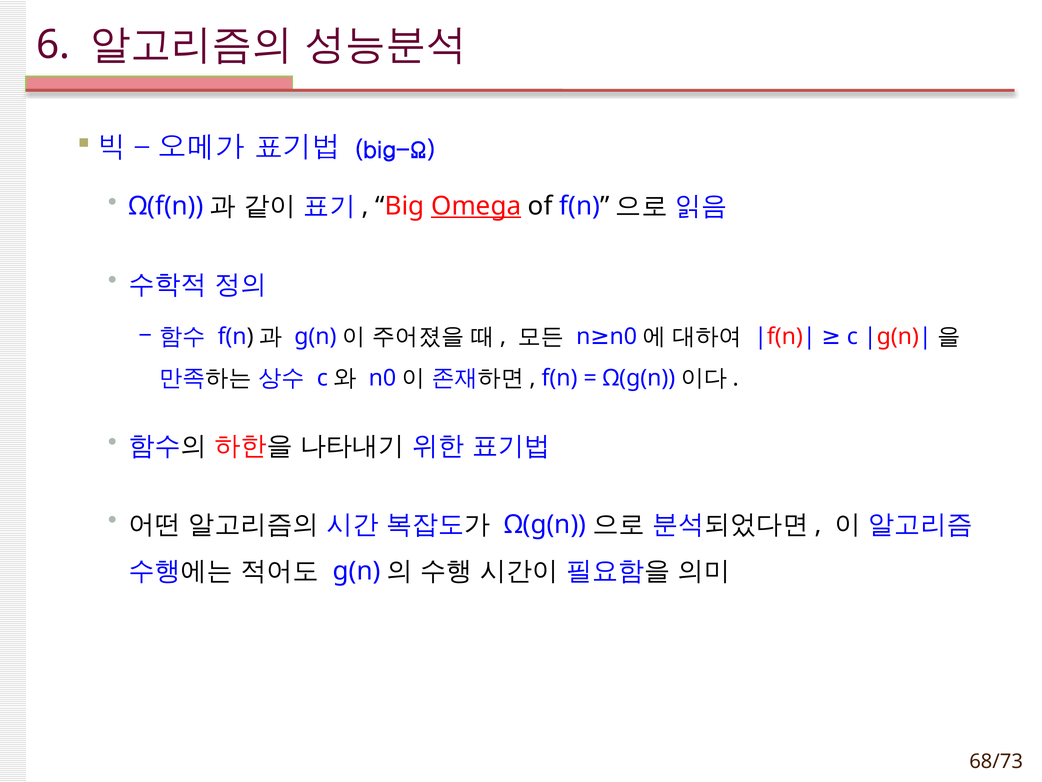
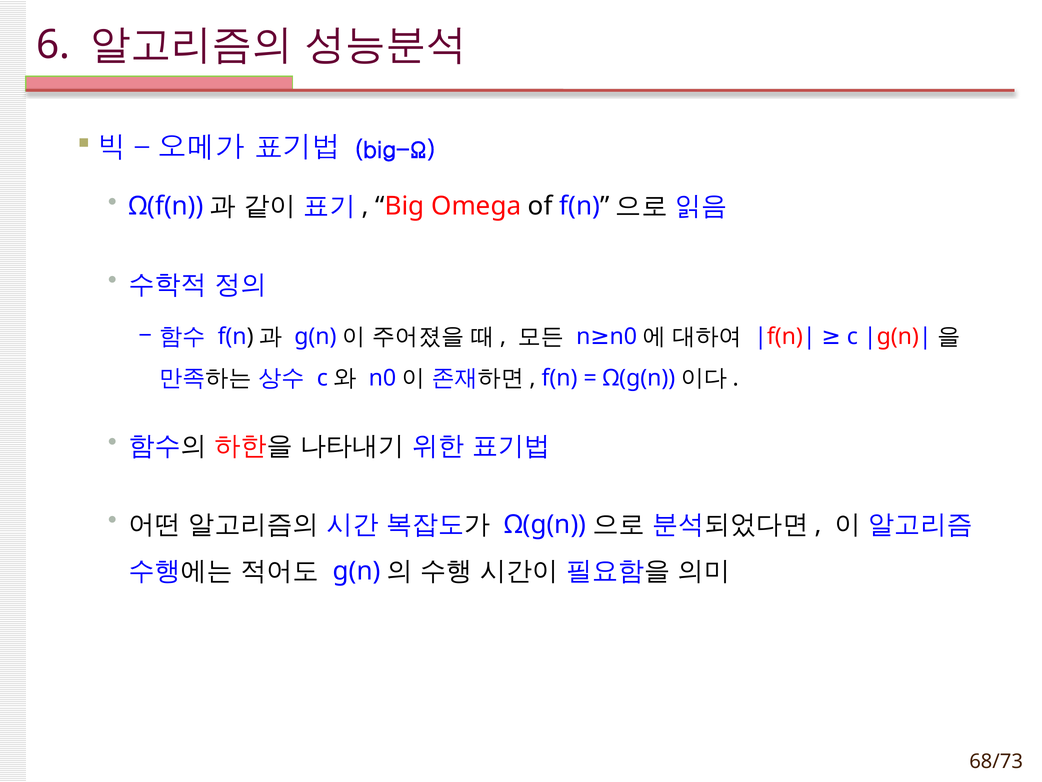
Omega underline: present -> none
